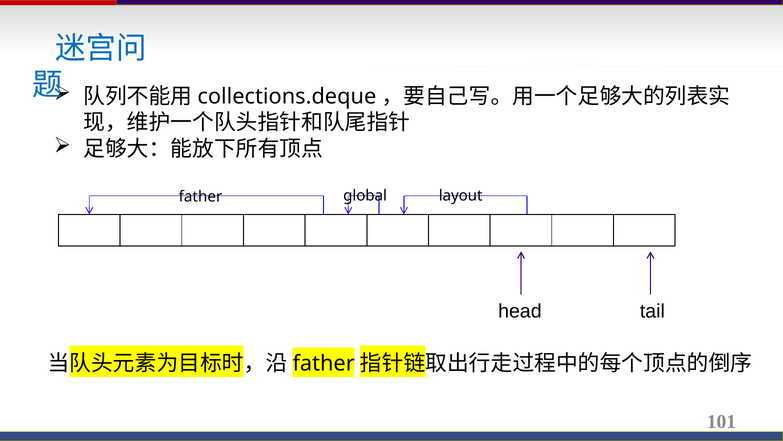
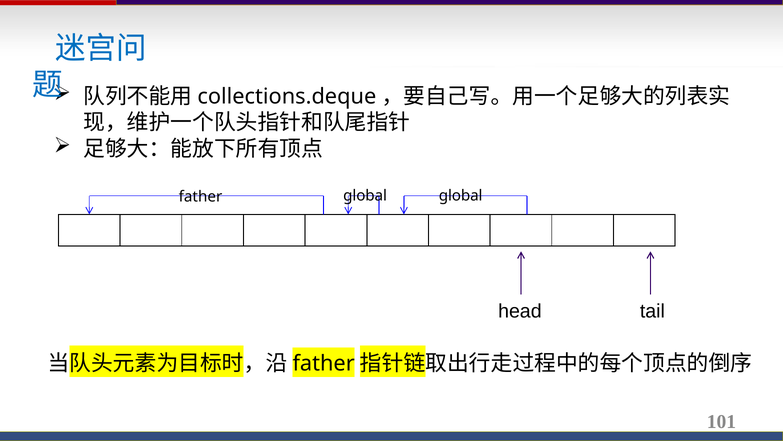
layout at (461, 195): layout -> global
